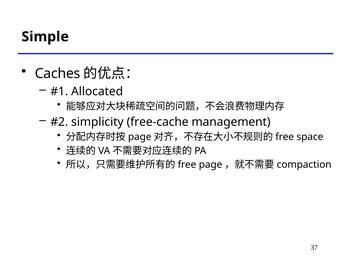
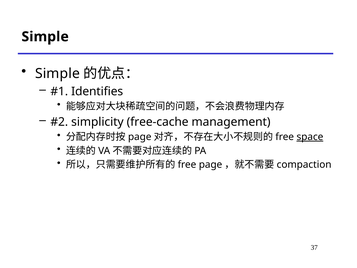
Caches at (58, 74): Caches -> Simple
Allocated: Allocated -> Identifies
space underline: none -> present
